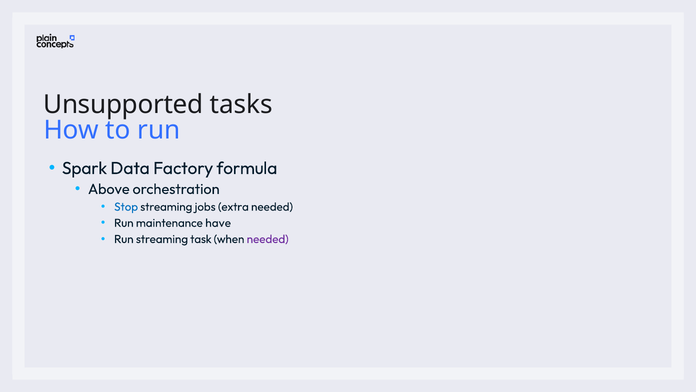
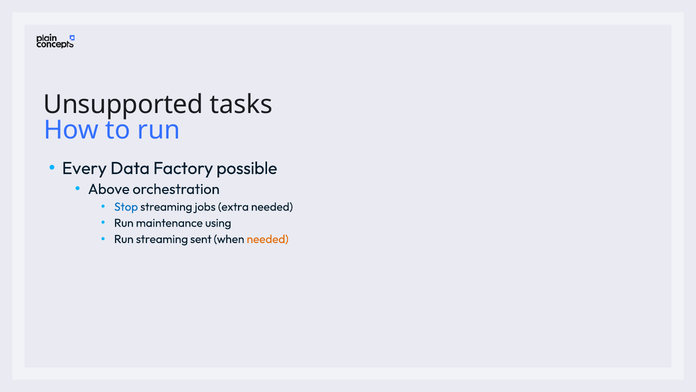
Spark: Spark -> Every
formula: formula -> possible
have: have -> using
task: task -> sent
needed at (268, 239) colour: purple -> orange
